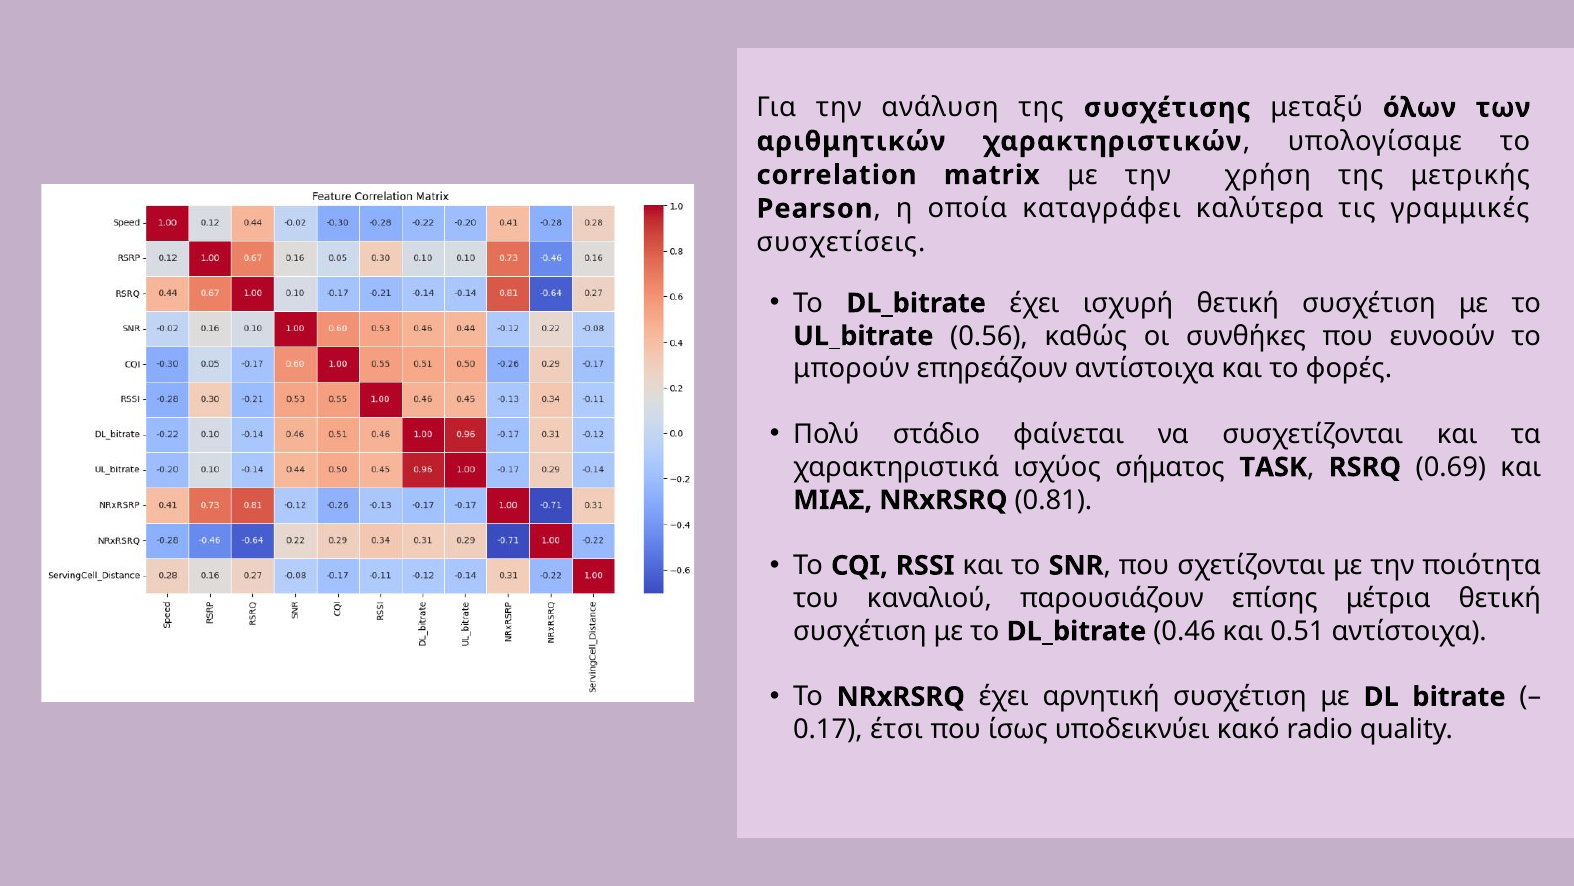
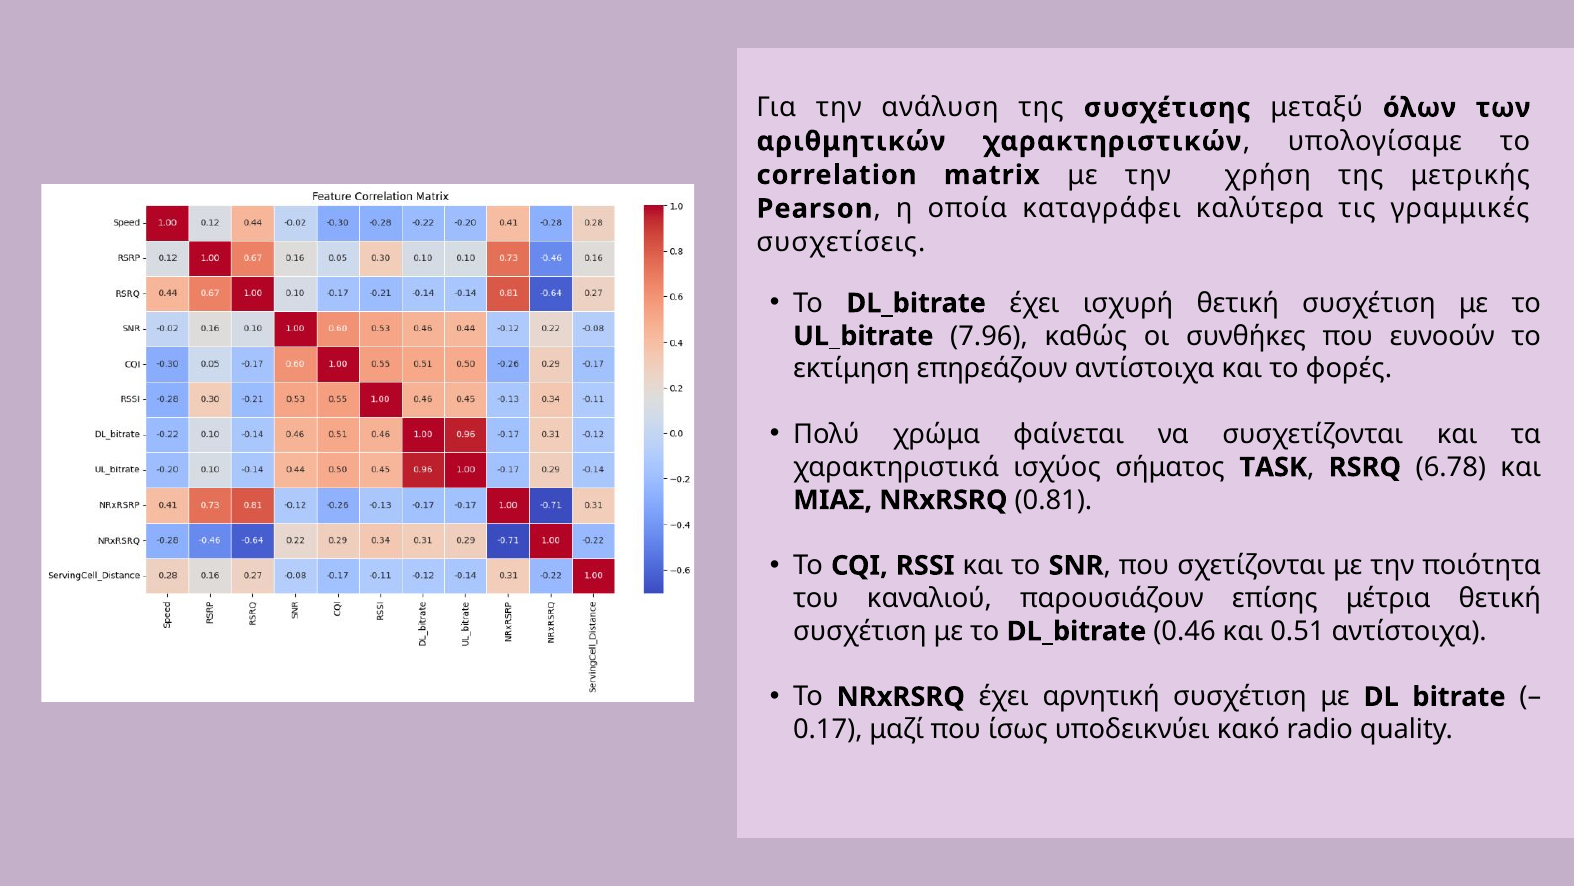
0.56: 0.56 -> 7.96
μπορούν: μπορούν -> εκτίμηση
στάδιο: στάδιο -> χρώμα
0.69: 0.69 -> 6.78
έτσι: έτσι -> μαζί
